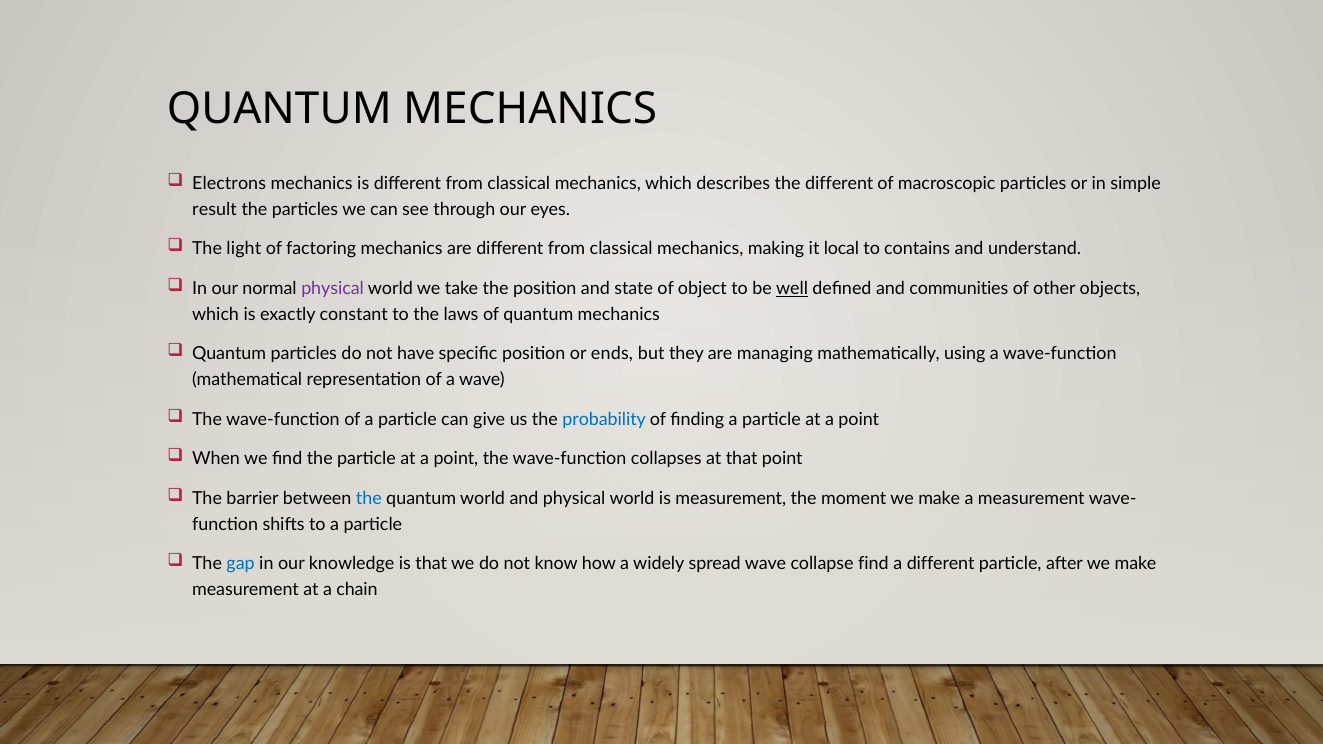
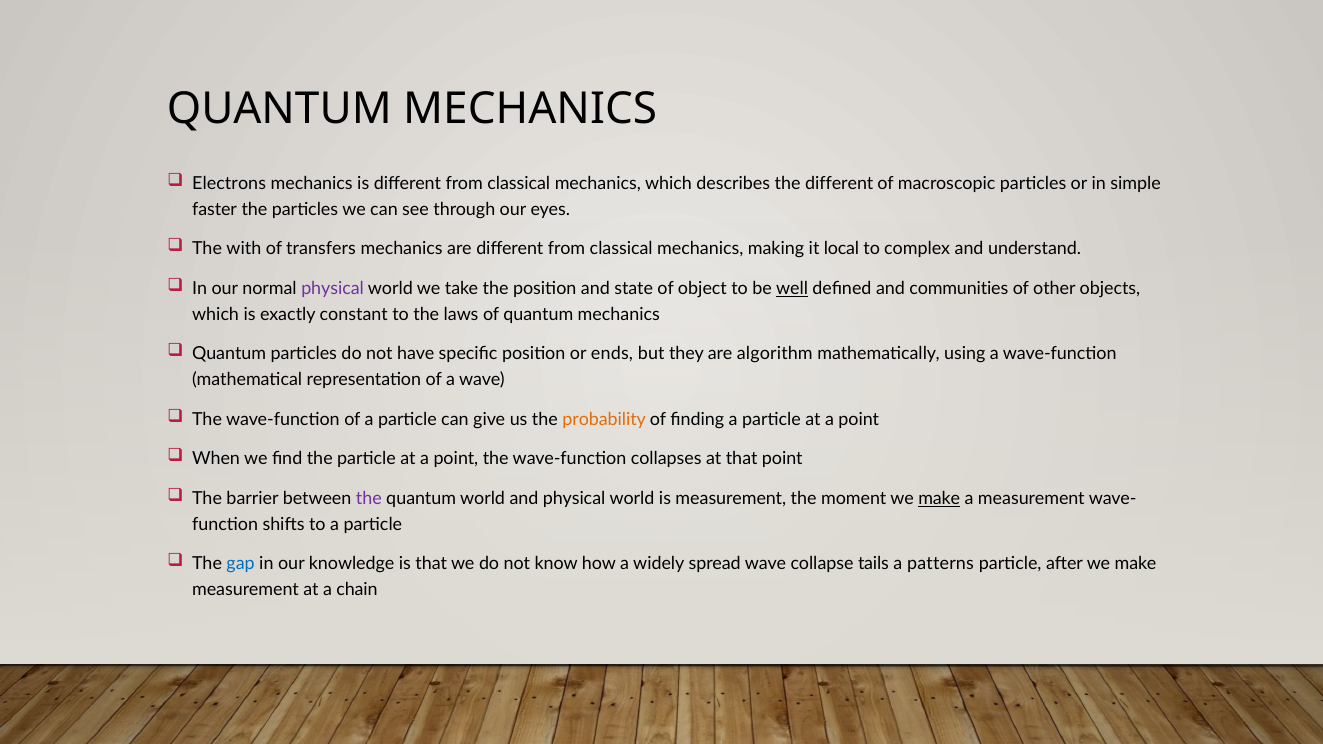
result: result -> faster
light: light -> with
factoring: factoring -> transfers
contains: contains -> complex
managing: managing -> algorithm
probability colour: blue -> orange
the at (369, 499) colour: blue -> purple
make at (939, 499) underline: none -> present
collapse find: find -> tails
a different: different -> patterns
